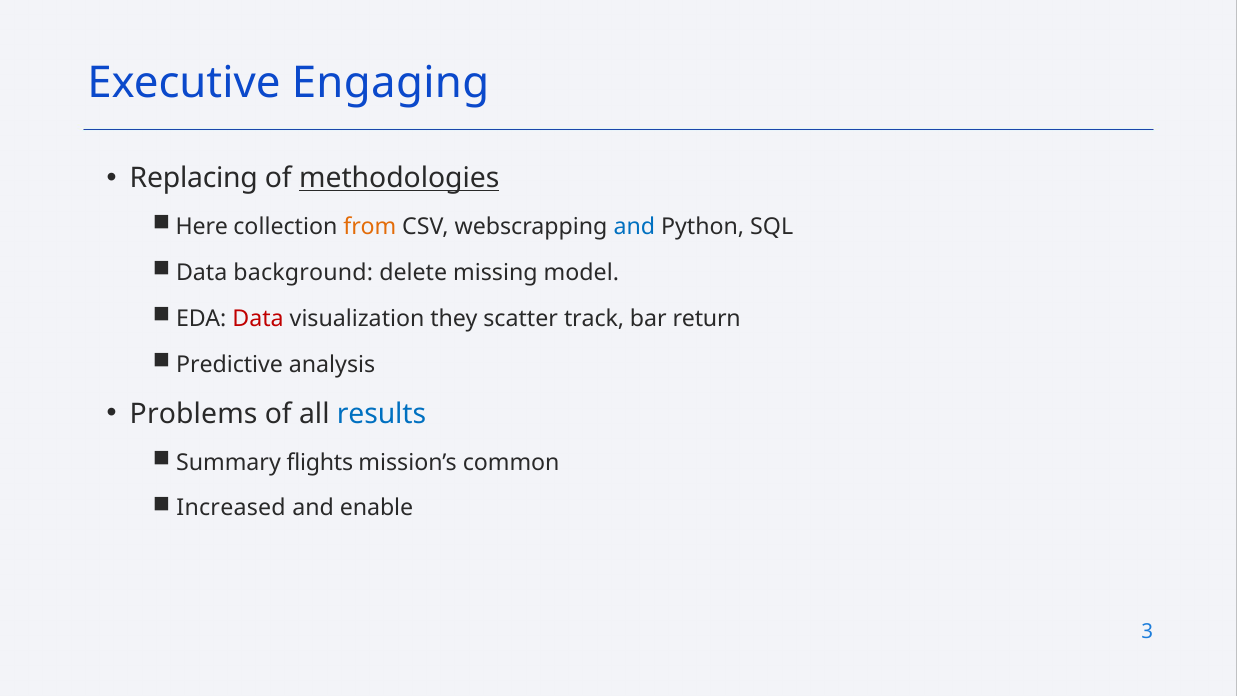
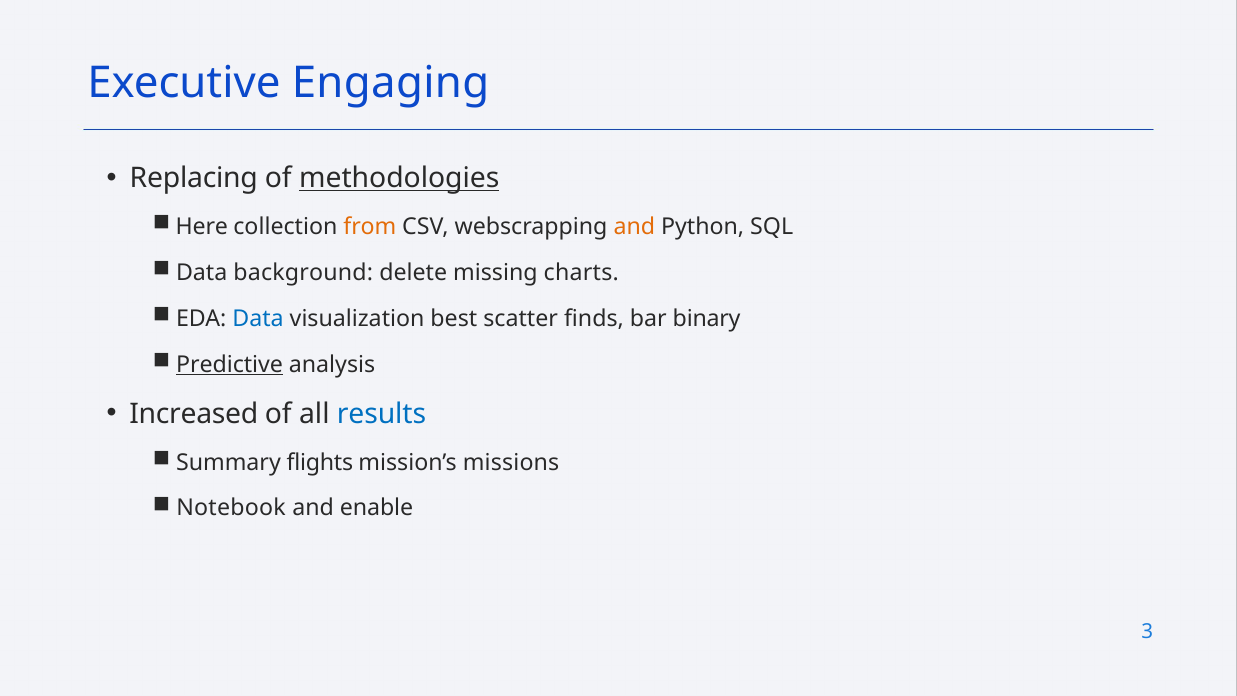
and at (634, 227) colour: blue -> orange
model: model -> charts
Data at (258, 319) colour: red -> blue
they: they -> best
track: track -> finds
return: return -> binary
Predictive underline: none -> present
Problems: Problems -> Increased
common: common -> missions
Increased: Increased -> Notebook
